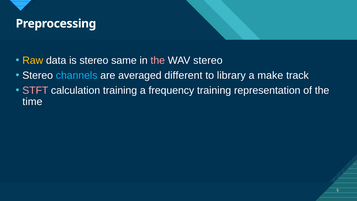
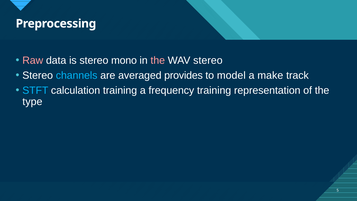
Raw colour: yellow -> pink
same: same -> mono
different: different -> provides
library: library -> model
STFT colour: pink -> light blue
time: time -> type
